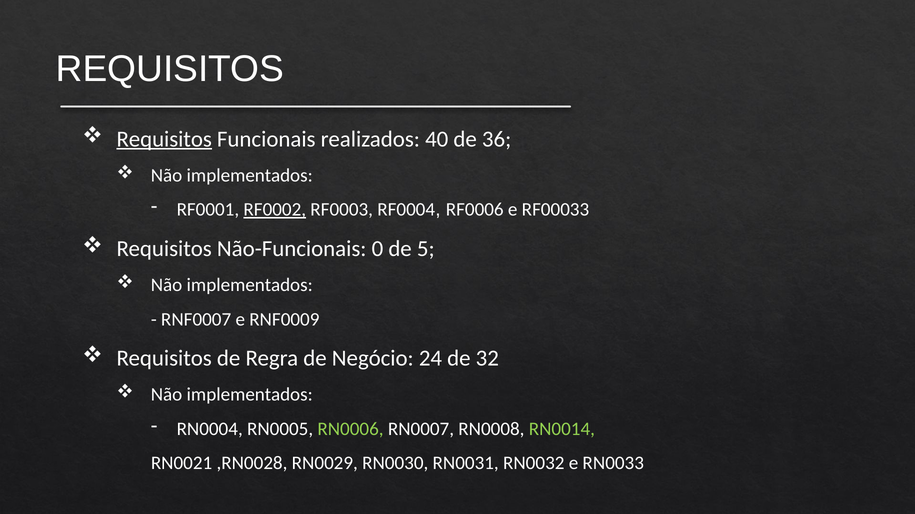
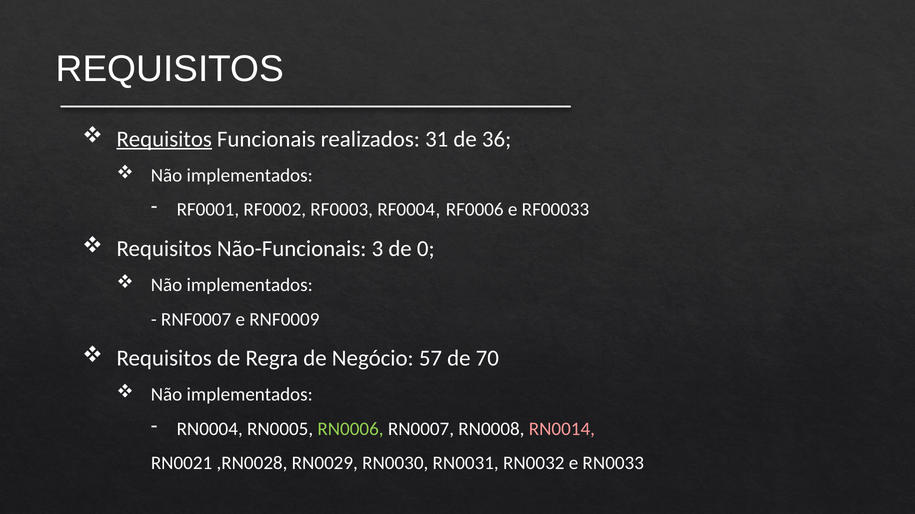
40: 40 -> 31
RF0002 underline: present -> none
0: 0 -> 3
5: 5 -> 0
24: 24 -> 57
32: 32 -> 70
RN0014 colour: light green -> pink
